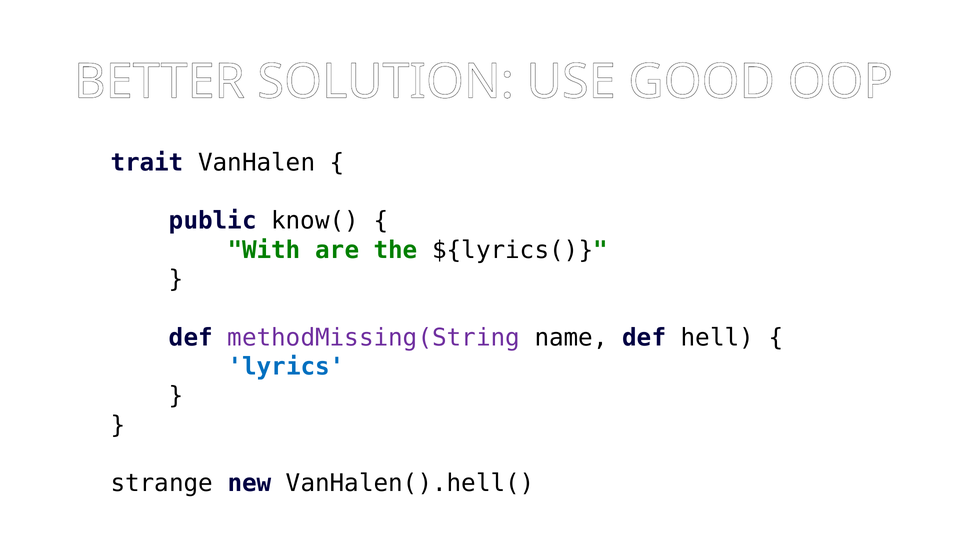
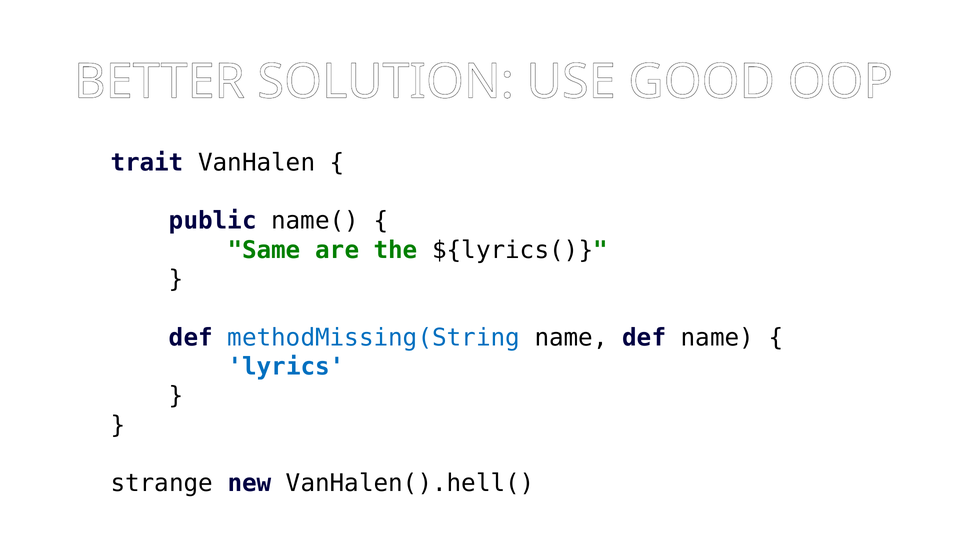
know(: know( -> name(
With: With -> Same
methodMissing(String colour: purple -> blue
def hell: hell -> name
